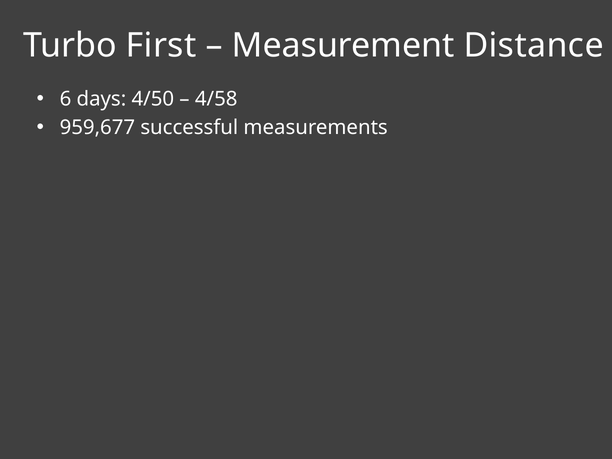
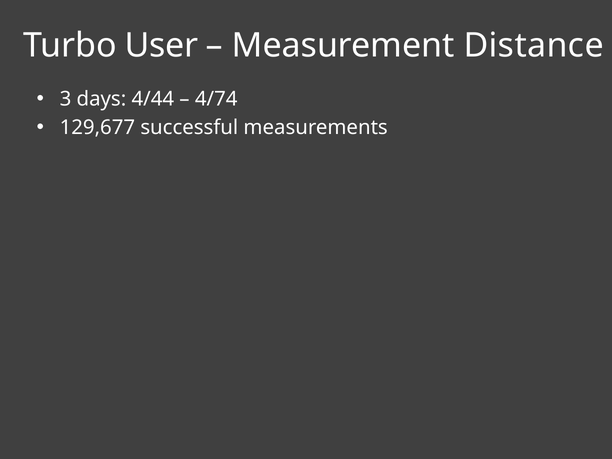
First: First -> User
6: 6 -> 3
4/50: 4/50 -> 4/44
4/58: 4/58 -> 4/74
959,677: 959,677 -> 129,677
